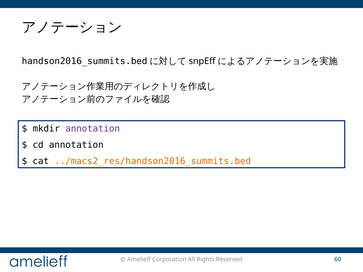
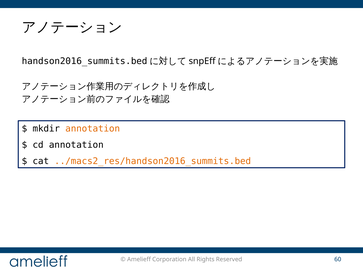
annotation at (93, 129) colour: purple -> orange
